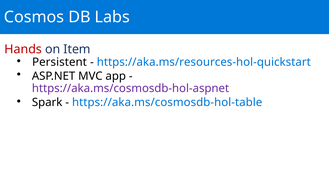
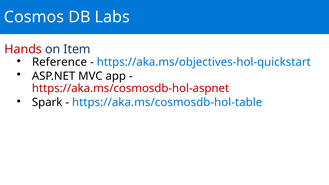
Persistent: Persistent -> Reference
https://aka.ms/resources-hol-quickstart: https://aka.ms/resources-hol-quickstart -> https://aka.ms/objectives-hol-quickstart
https://aka.ms/cosmosdb-hol-aspnet colour: purple -> red
